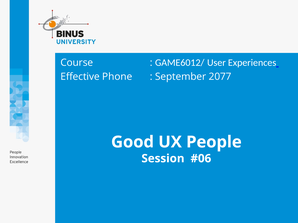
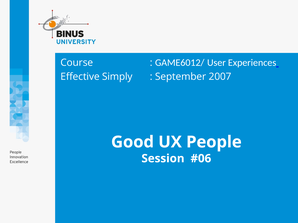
Phone: Phone -> Simply
2077: 2077 -> 2007
